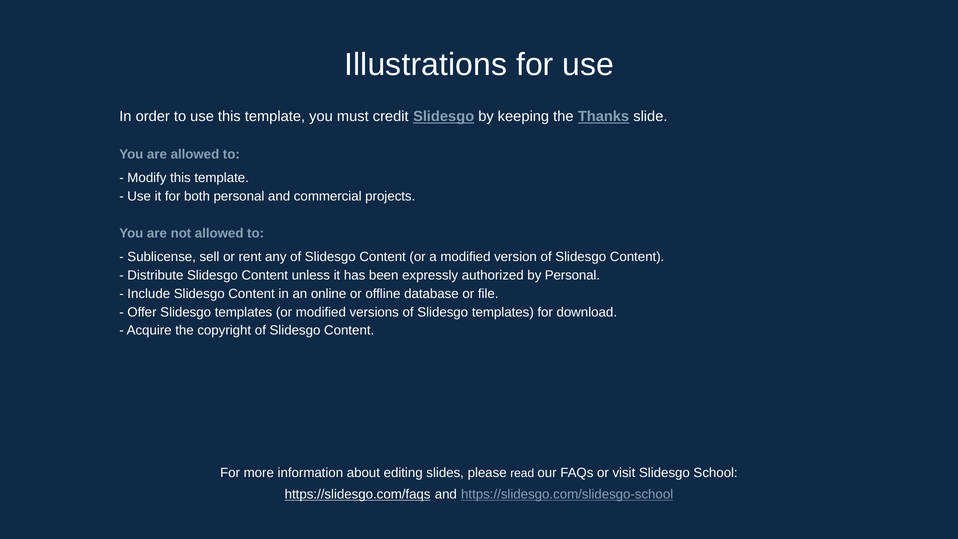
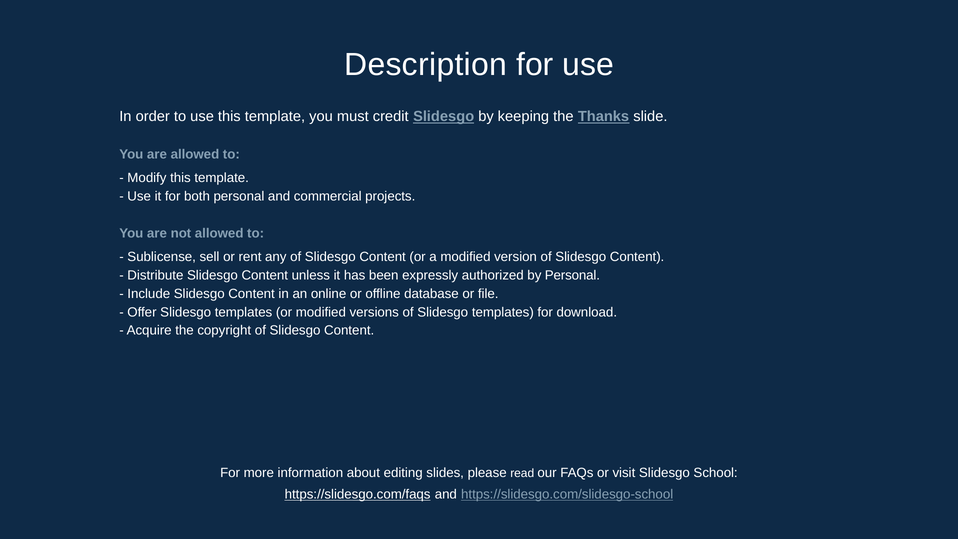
Illustrations: Illustrations -> Description
